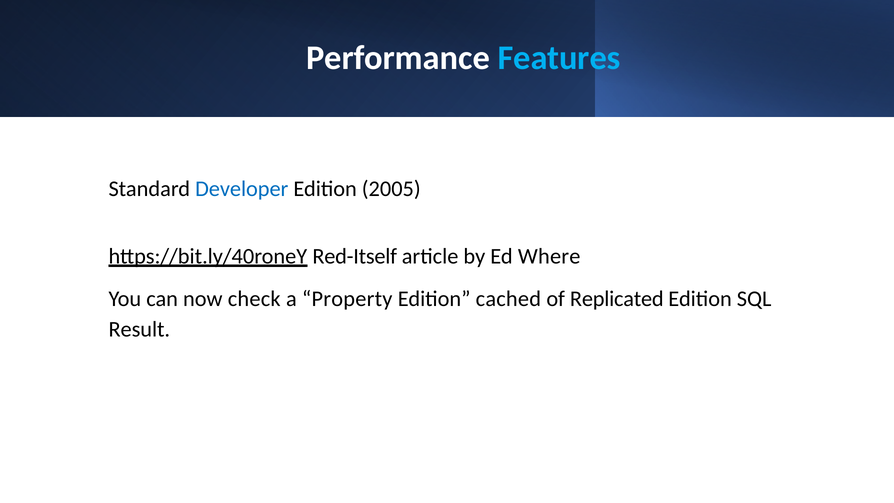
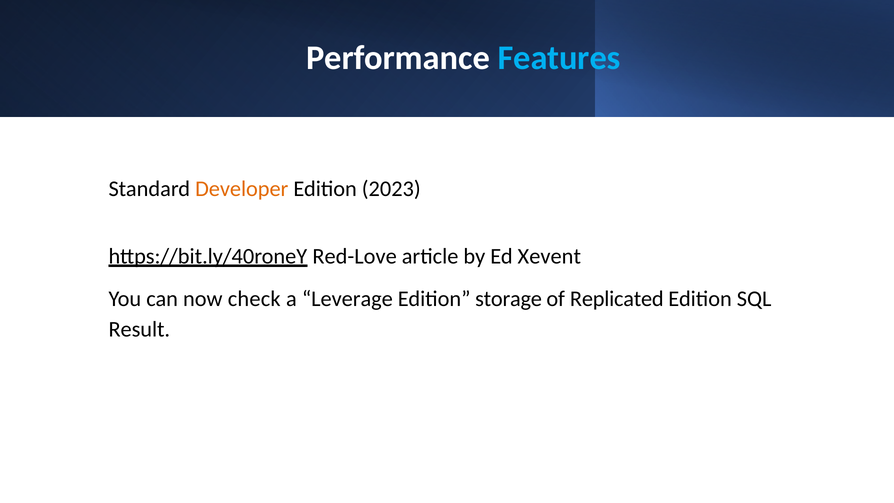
Developer colour: blue -> orange
2005: 2005 -> 2023
Red-Itself: Red-Itself -> Red-Love
Where: Where -> Xevent
Property: Property -> Leverage
cached: cached -> storage
